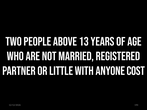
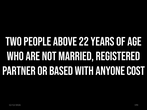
13: 13 -> 22
LITTLE: LITTLE -> BASED
